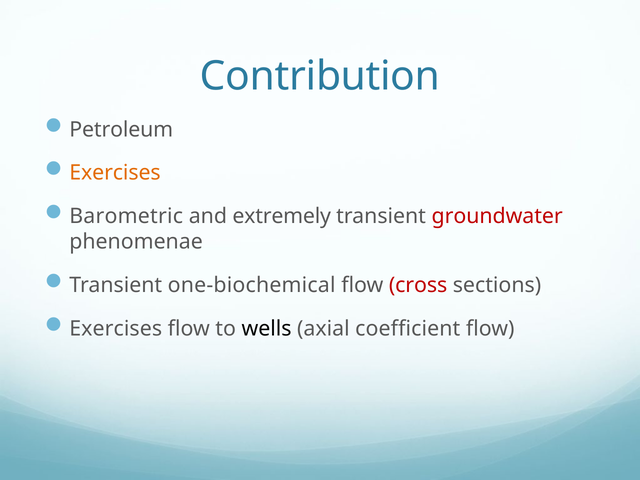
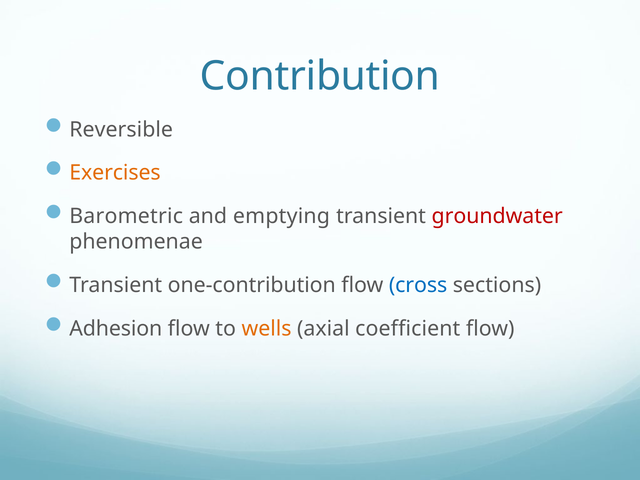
Petroleum: Petroleum -> Reversible
extremely: extremely -> emptying
one-biochemical: one-biochemical -> one-contribution
cross colour: red -> blue
Exercises at (116, 329): Exercises -> Adhesion
wells colour: black -> orange
